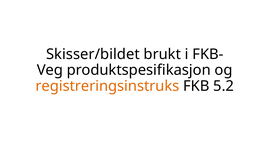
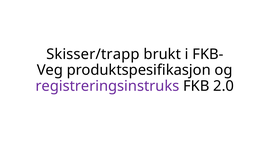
Skisser/bildet: Skisser/bildet -> Skisser/trapp
registreringsinstruks colour: orange -> purple
5.2: 5.2 -> 2.0
